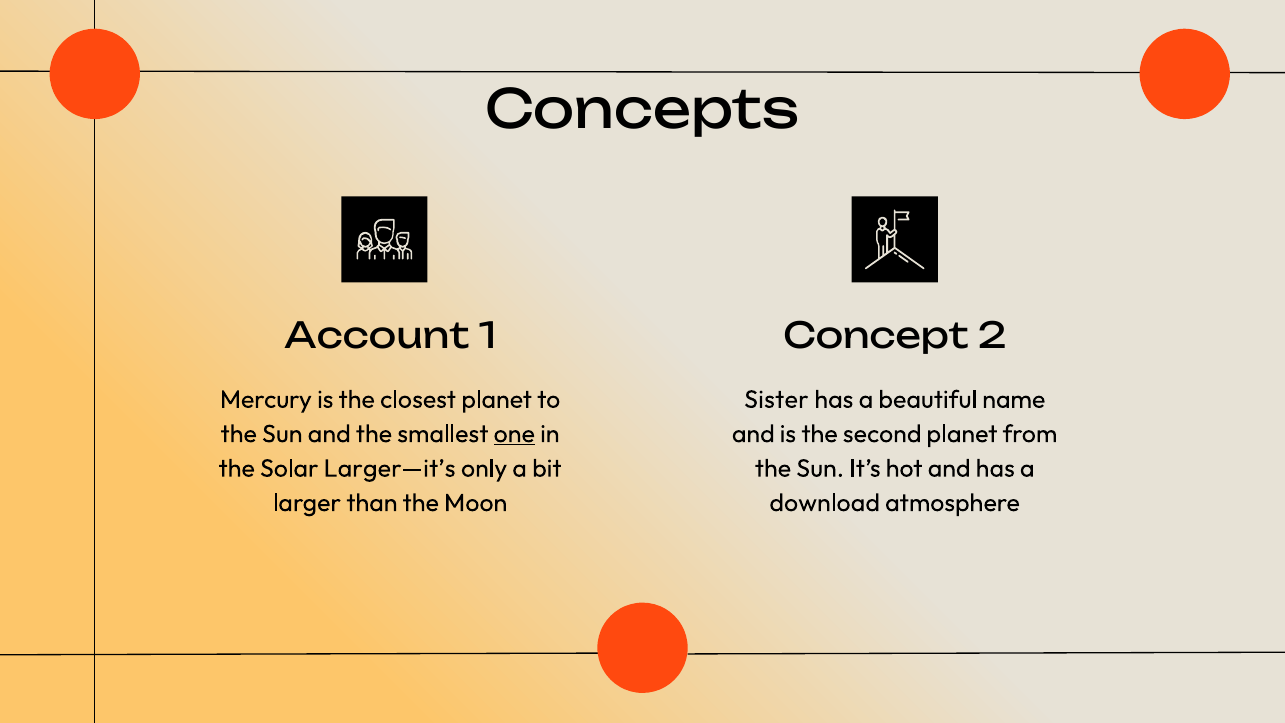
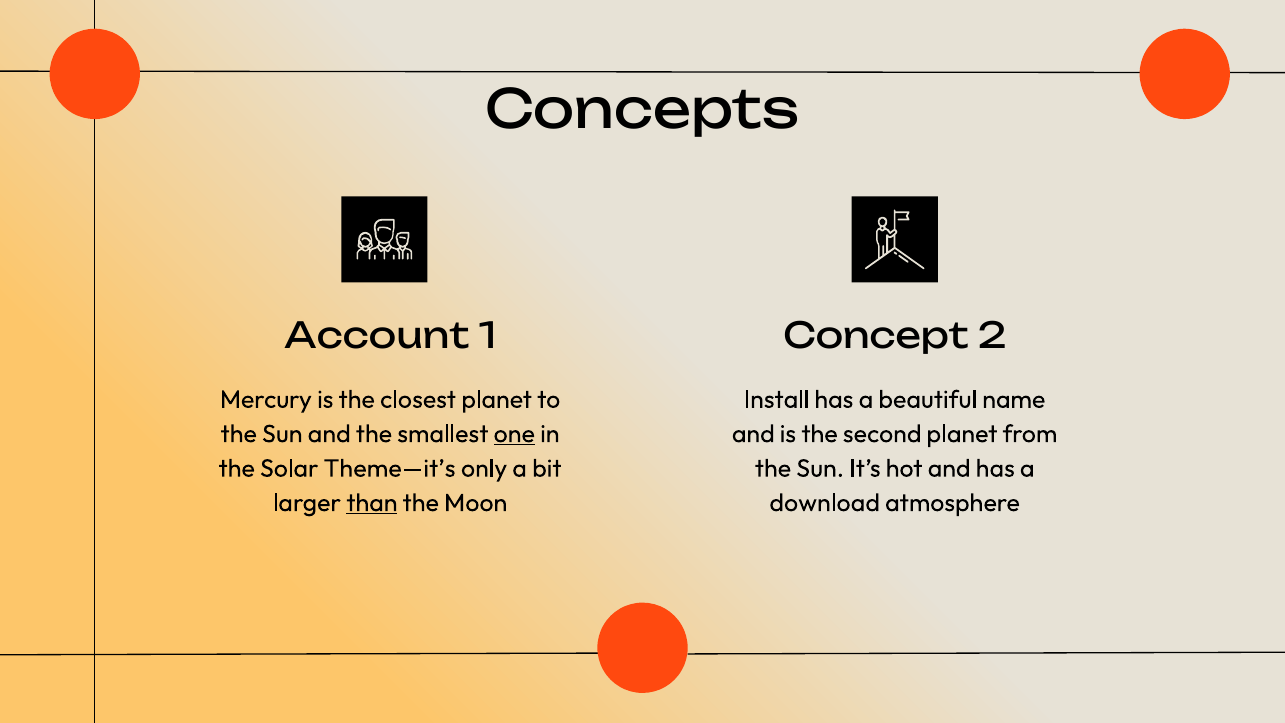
Sister: Sister -> Install
Larger—it’s: Larger—it’s -> Theme—it’s
than underline: none -> present
